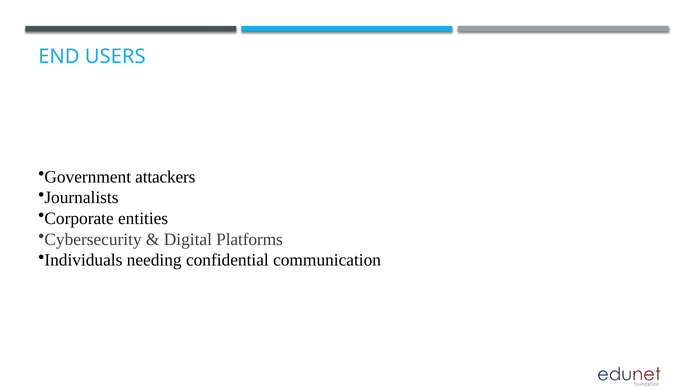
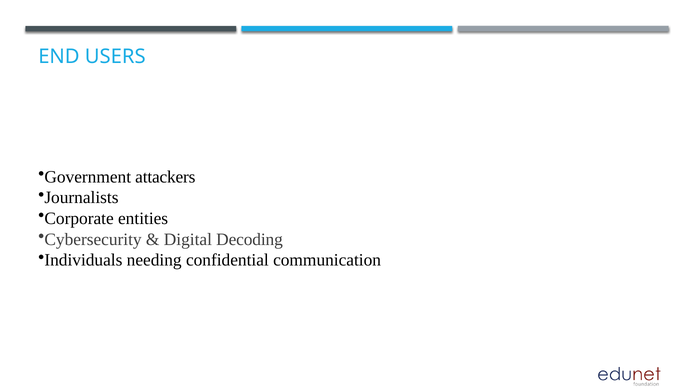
Platforms: Platforms -> Decoding
